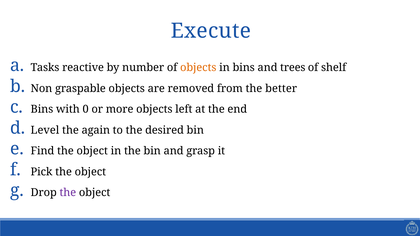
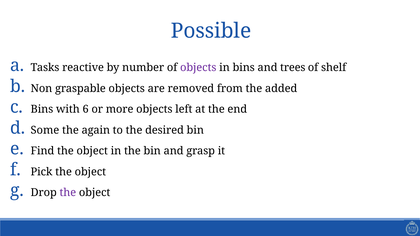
Execute: Execute -> Possible
objects at (198, 68) colour: orange -> purple
better: better -> added
0: 0 -> 6
Level: Level -> Some
